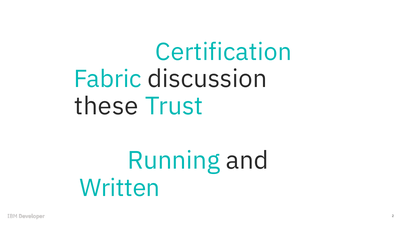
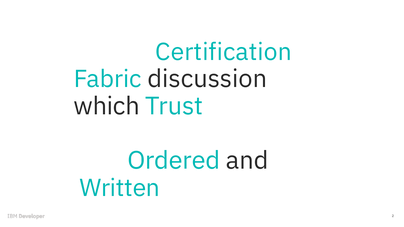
these: these -> which
Running: Running -> Ordered
